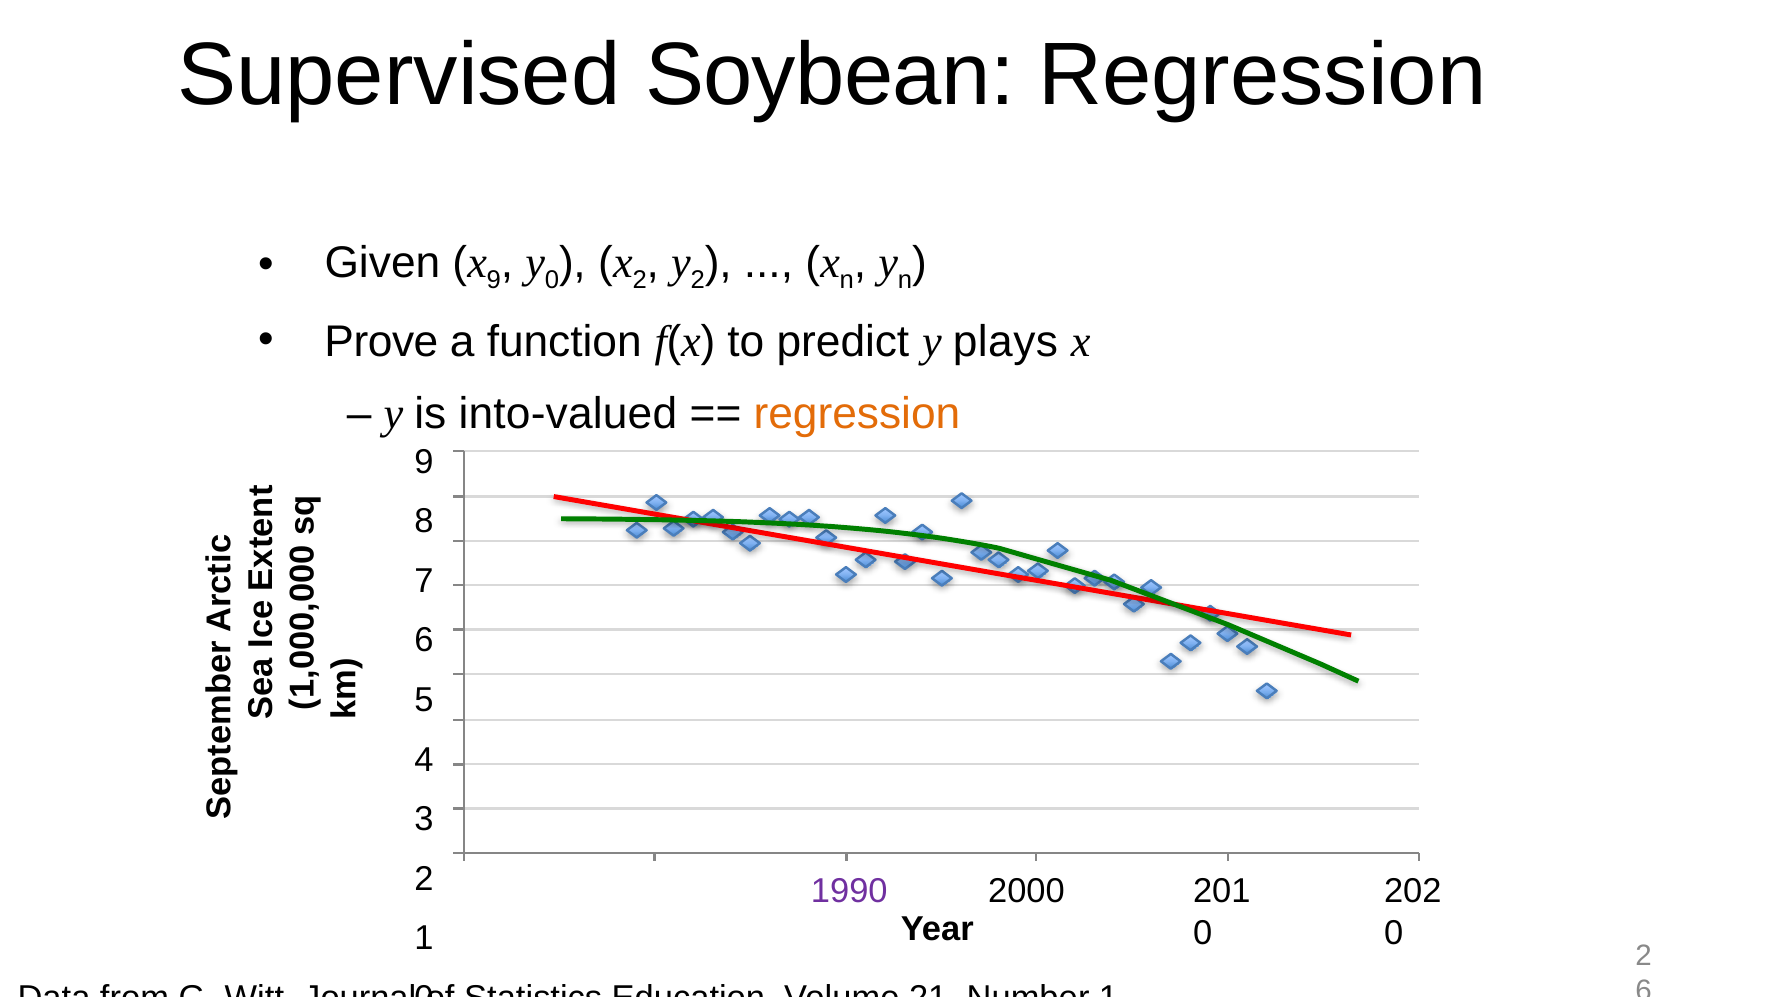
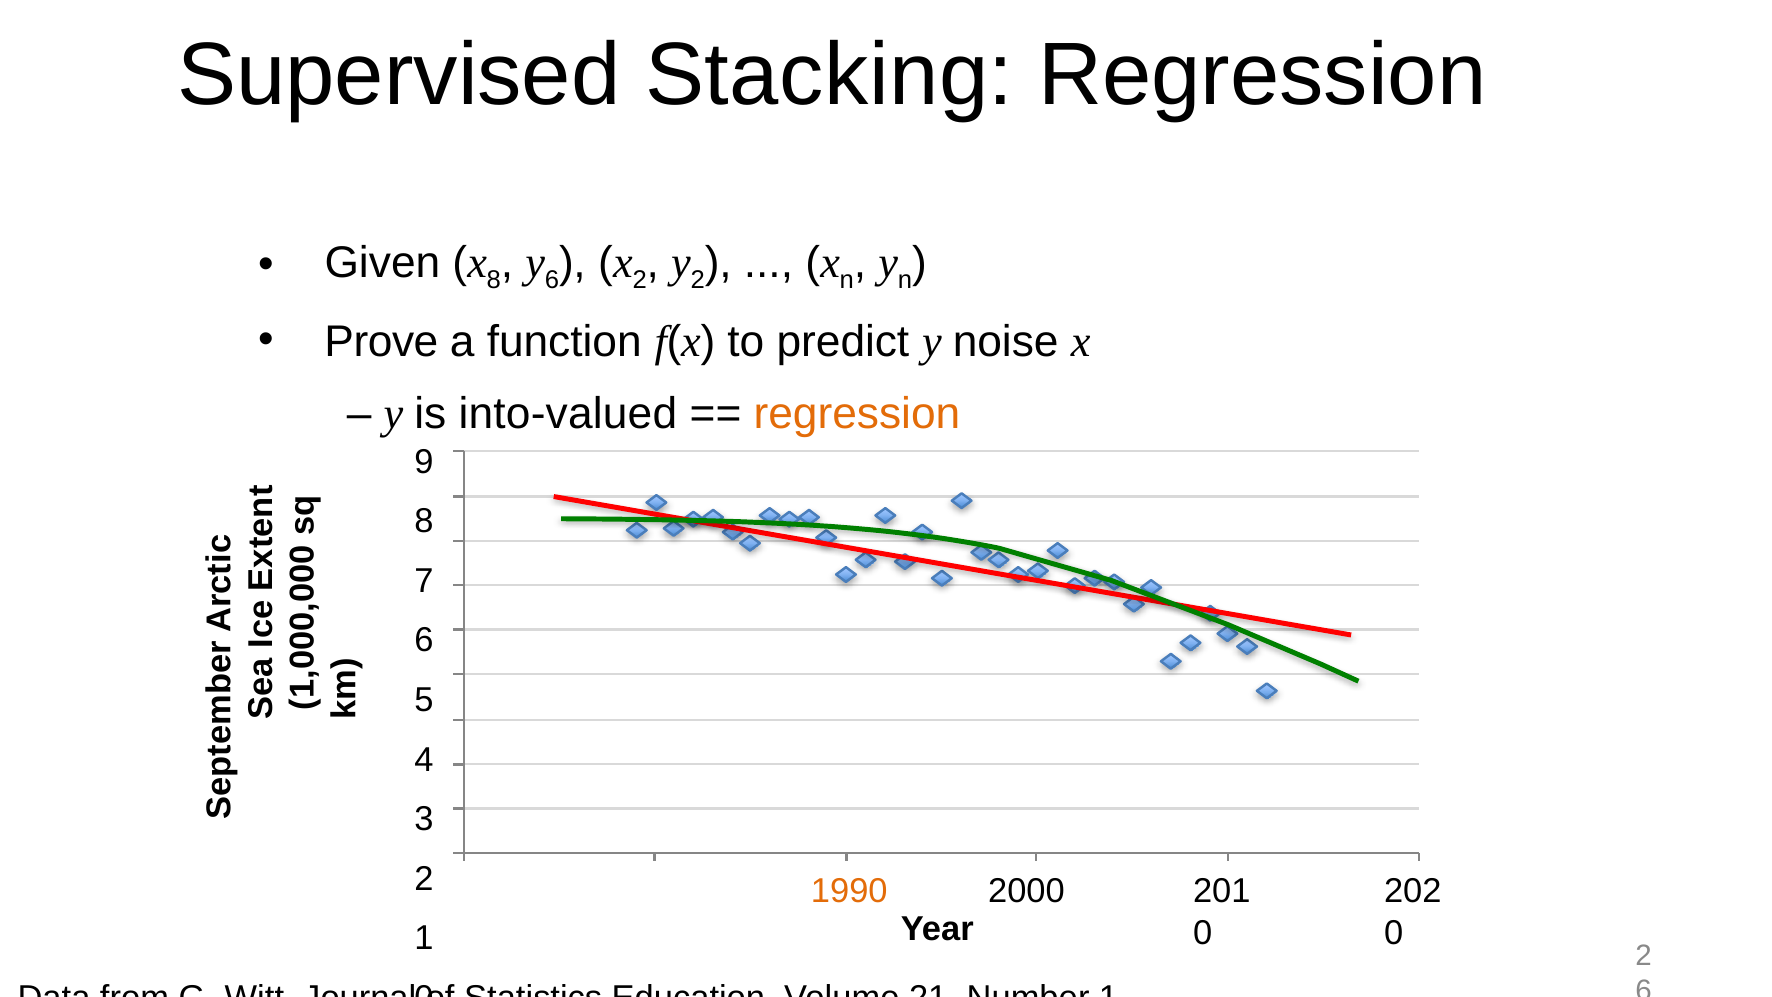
Soybean: Soybean -> Stacking
x 9: 9 -> 8
y 0: 0 -> 6
plays: plays -> noise
1990 colour: purple -> orange
